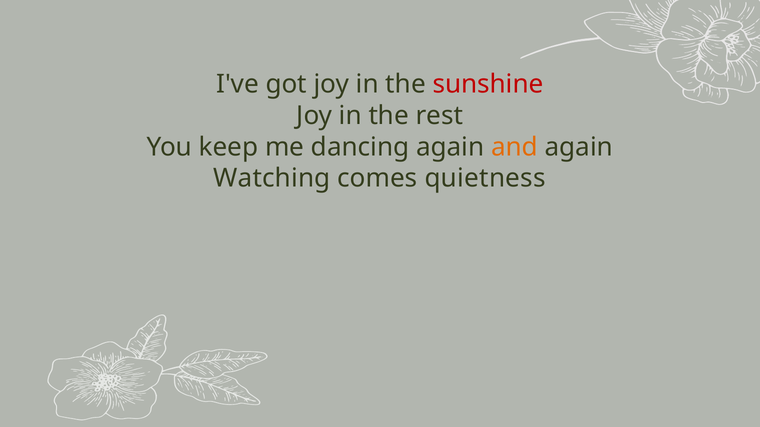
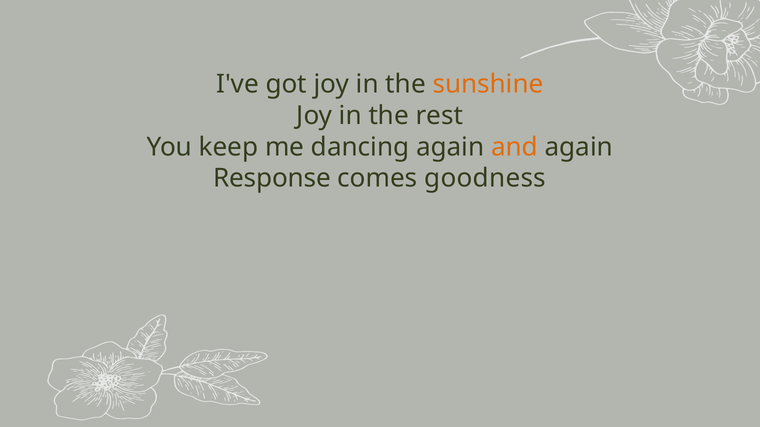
sunshine colour: red -> orange
Watching: Watching -> Response
quietness: quietness -> goodness
